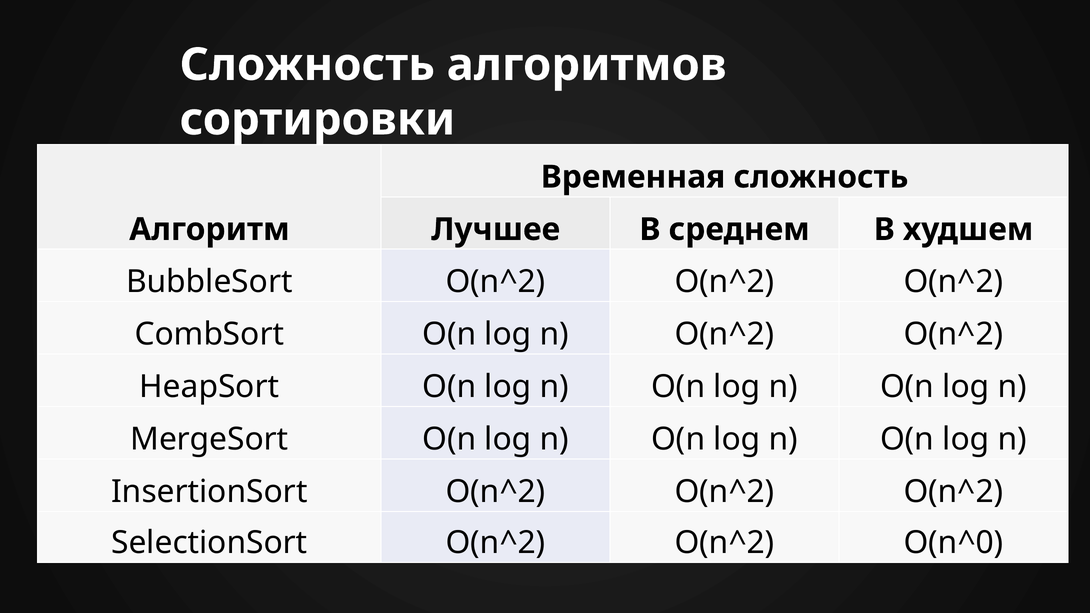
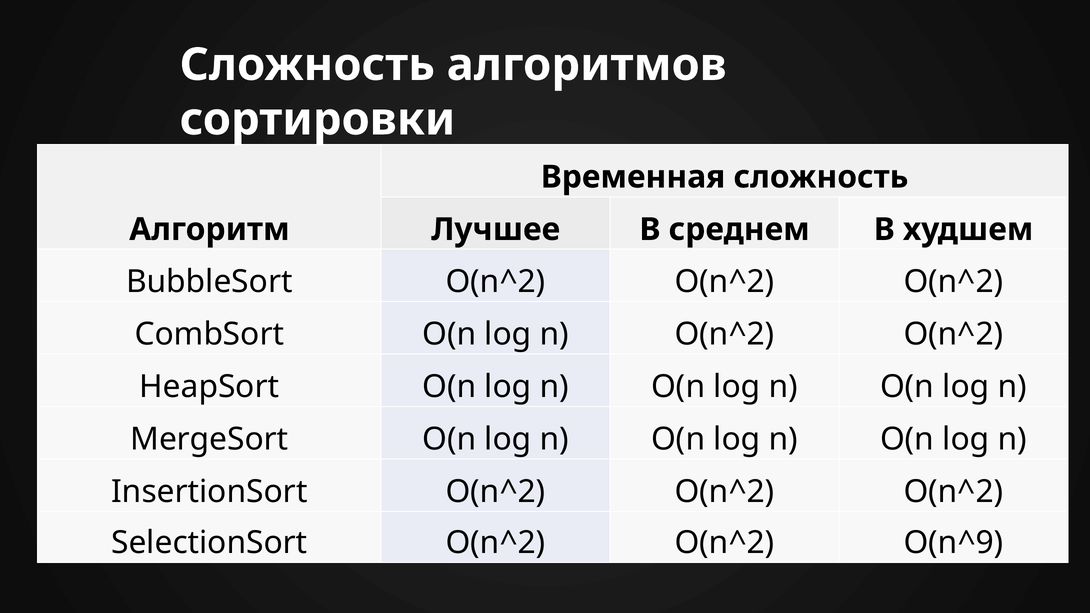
O(n^0: O(n^0 -> O(n^9
